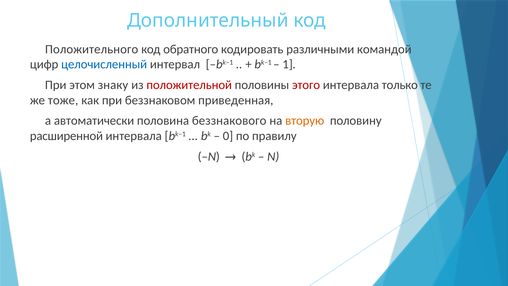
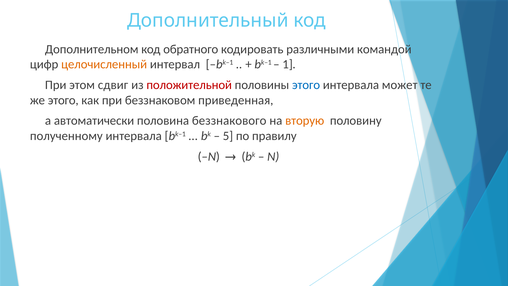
Положительного: Положительного -> Дополнительном
целочисленный colour: blue -> orange
знаку: знаку -> сдвиг
этого at (306, 85) colour: red -> blue
только: только -> может
же тоже: тоже -> этого
расширенной: расширенной -> полученному
0: 0 -> 5
